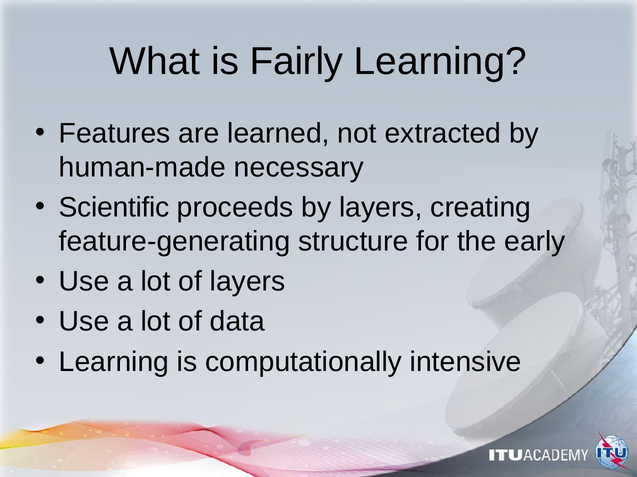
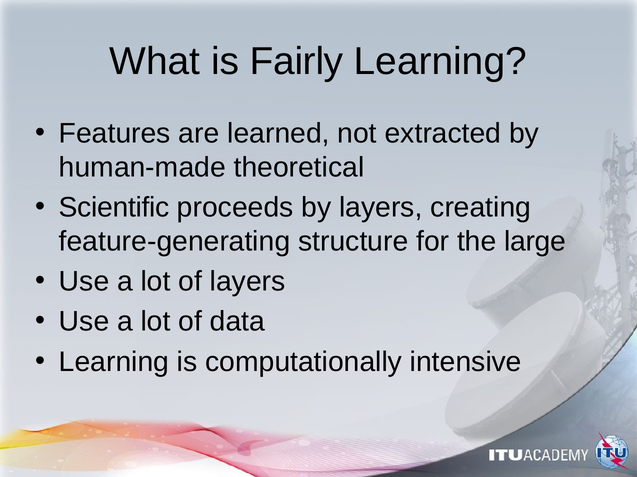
necessary: necessary -> theoretical
early: early -> large
